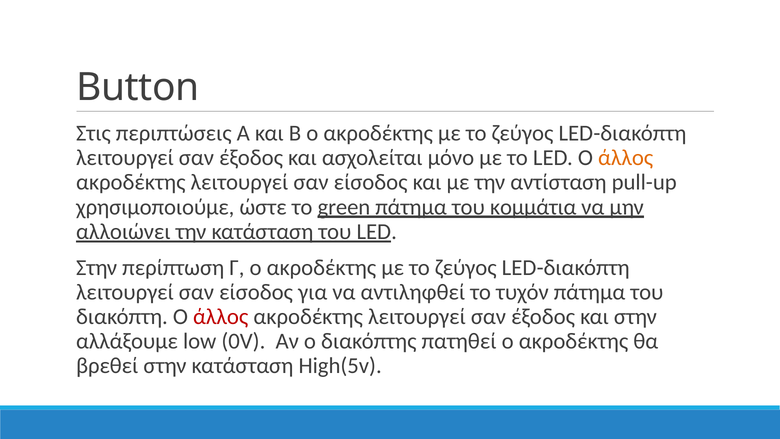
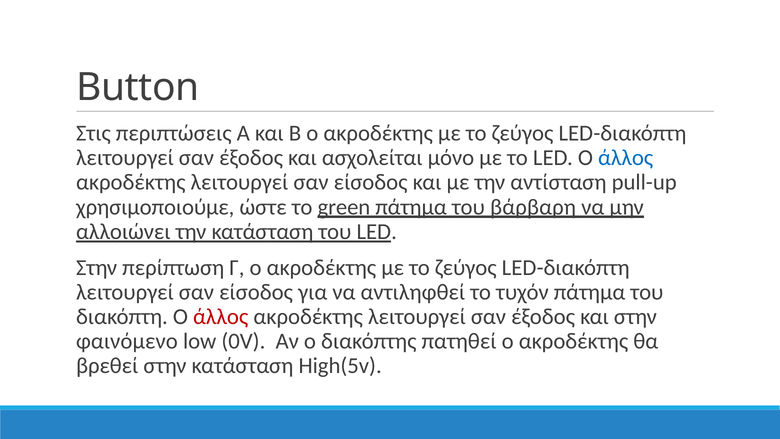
άλλος at (626, 158) colour: orange -> blue
κομμάτια: κομμάτια -> βάρβαρη
αλλάξουμε: αλλάξουμε -> φαινόμενο
